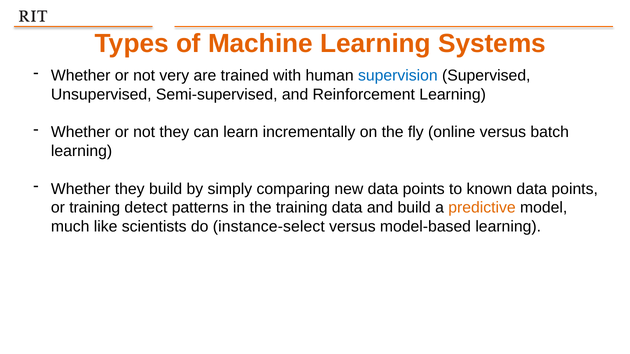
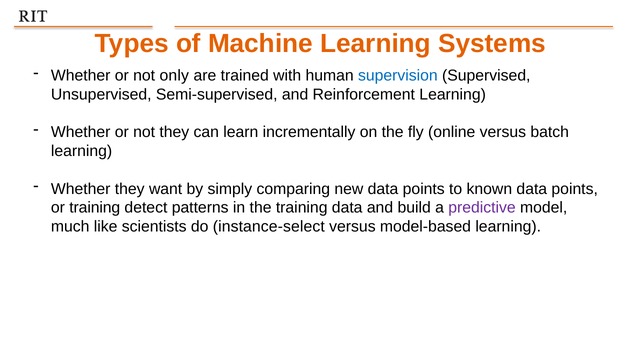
very: very -> only
they build: build -> want
predictive colour: orange -> purple
